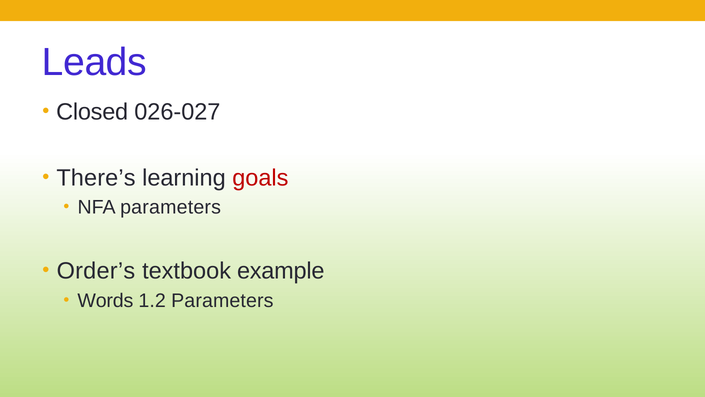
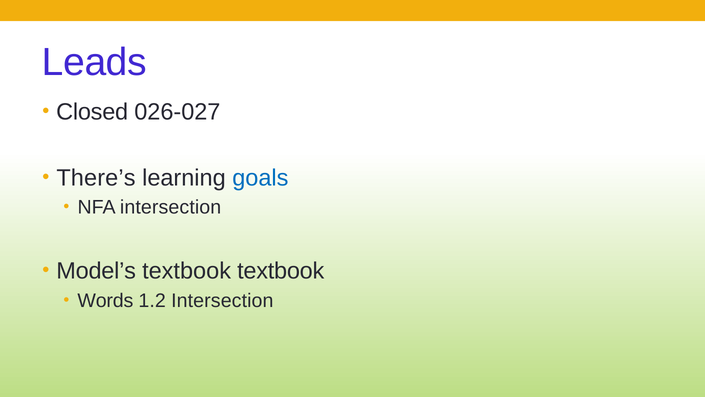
goals colour: red -> blue
NFA parameters: parameters -> intersection
Order’s: Order’s -> Model’s
textbook example: example -> textbook
1.2 Parameters: Parameters -> Intersection
